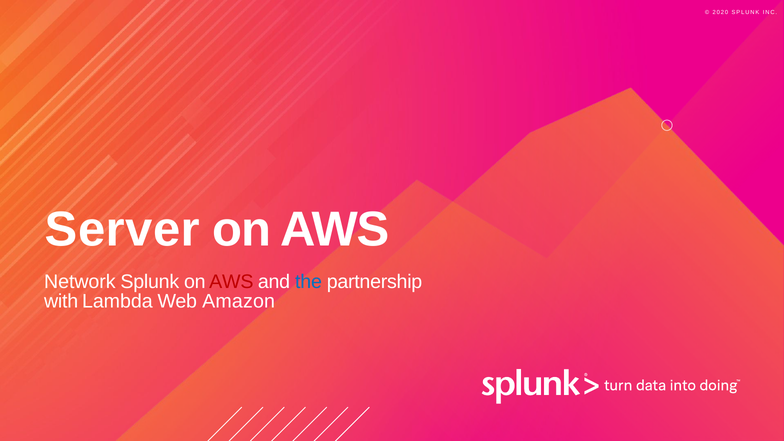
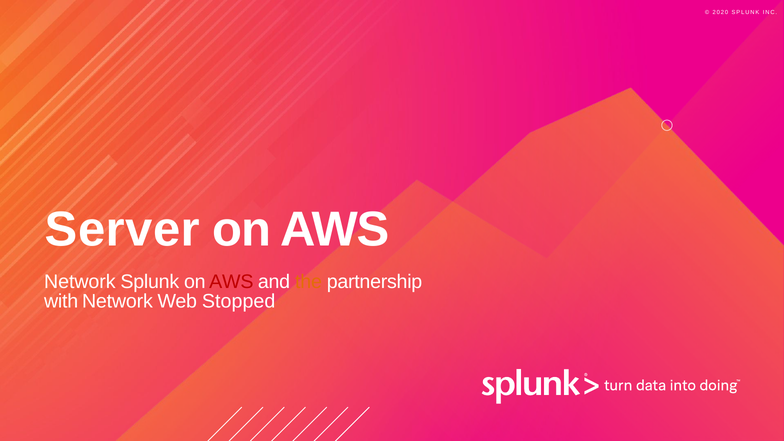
the colour: blue -> orange
with Lambda: Lambda -> Network
Amazon: Amazon -> Stopped
